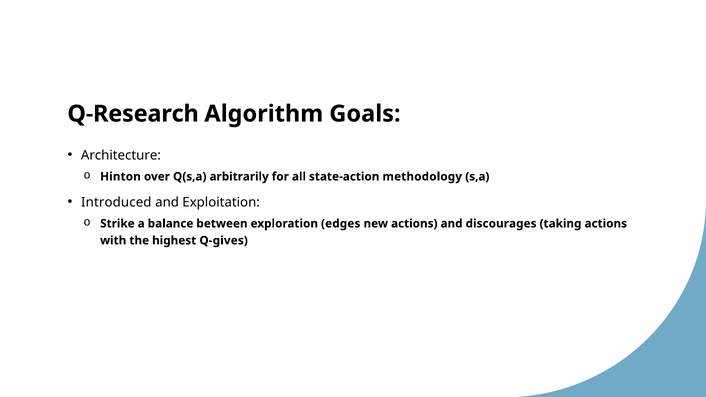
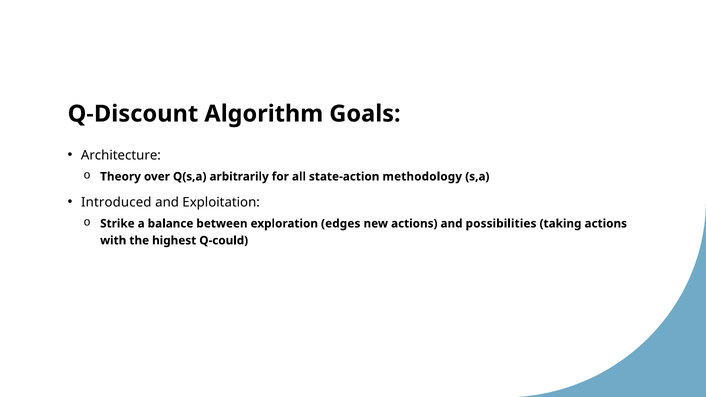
Q-Research: Q-Research -> Q-Discount
Hinton: Hinton -> Theory
discourages: discourages -> possibilities
Q-gives: Q-gives -> Q-could
